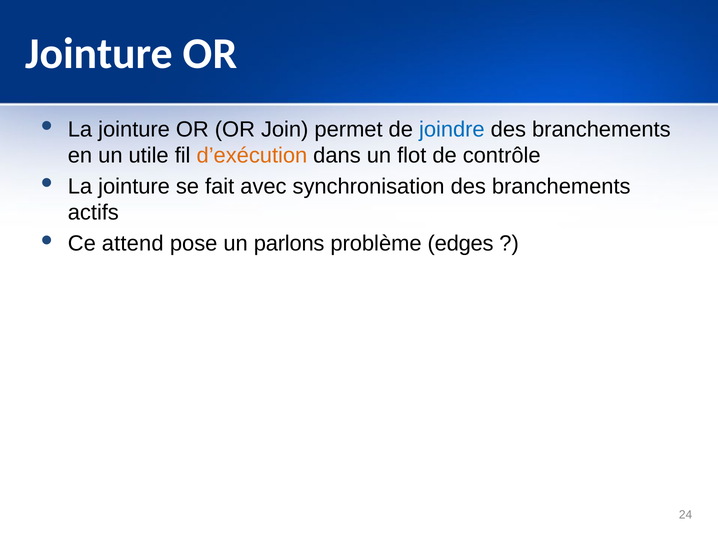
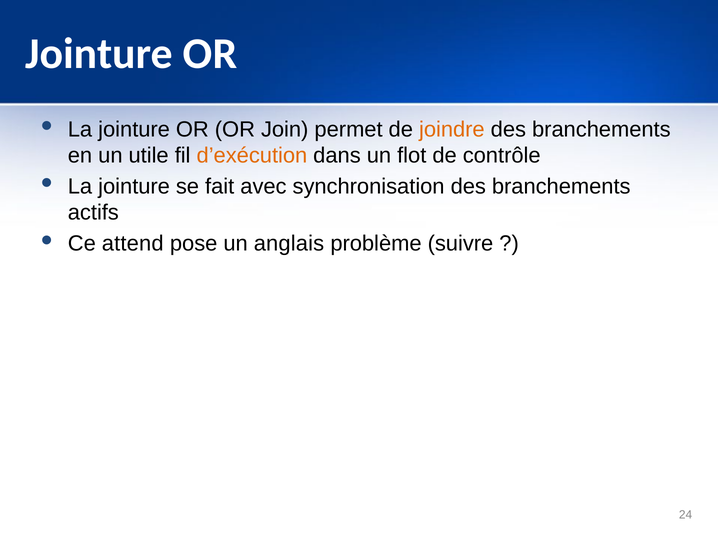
joindre colour: blue -> orange
parlons: parlons -> anglais
edges: edges -> suivre
